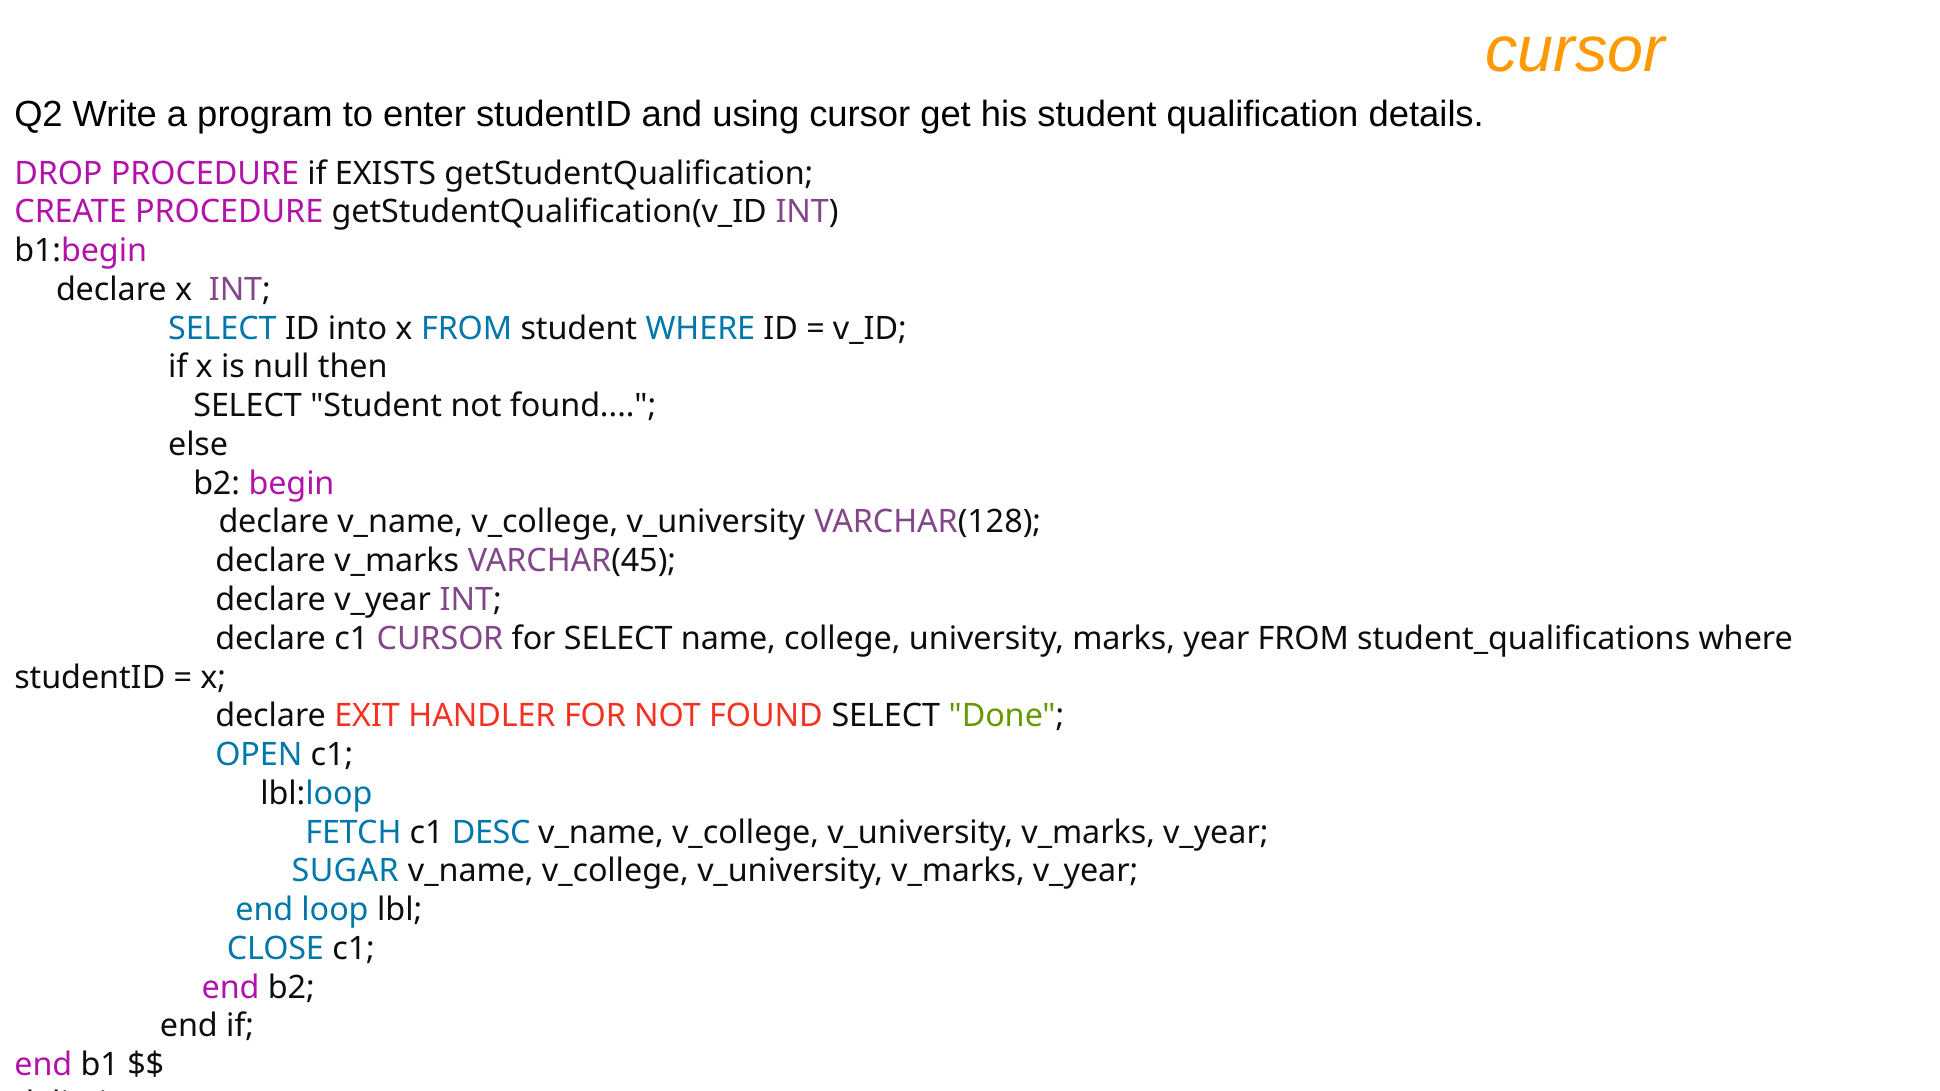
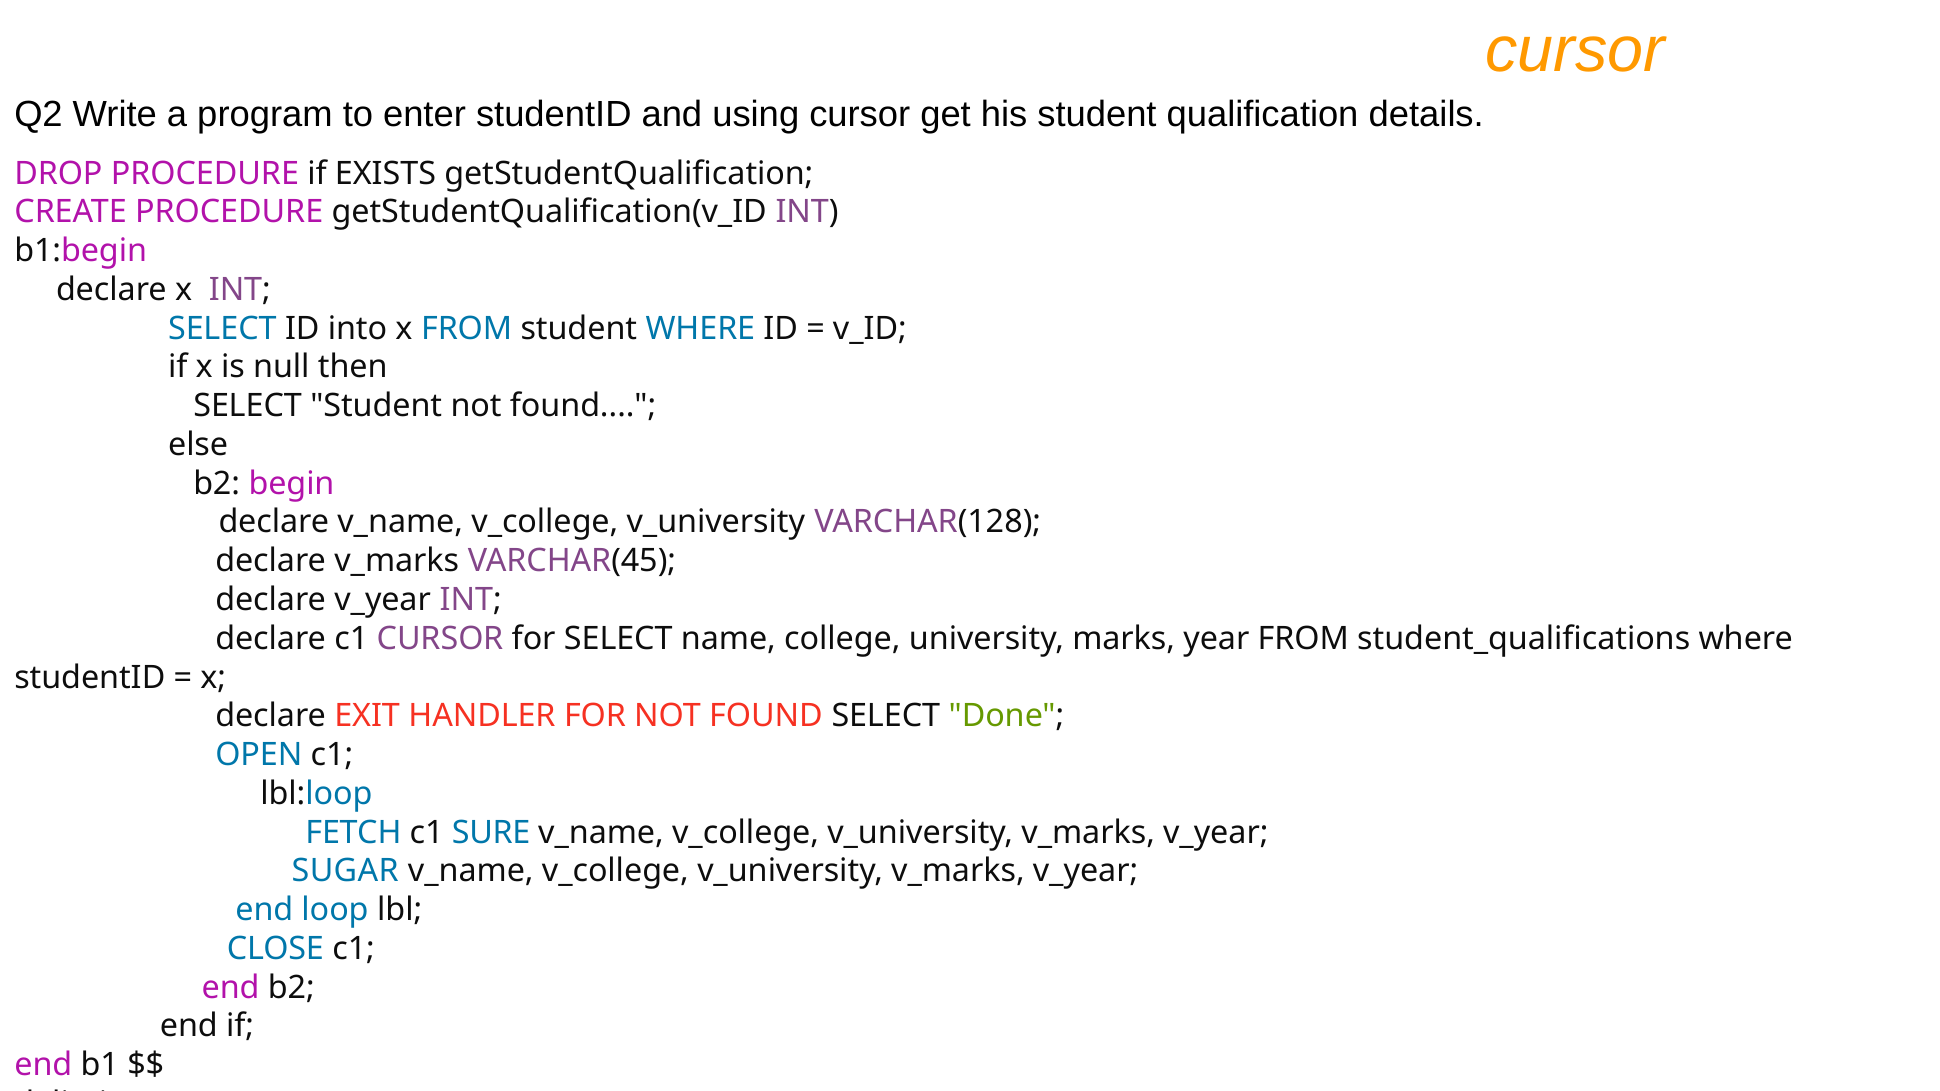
DESC: DESC -> SURE
